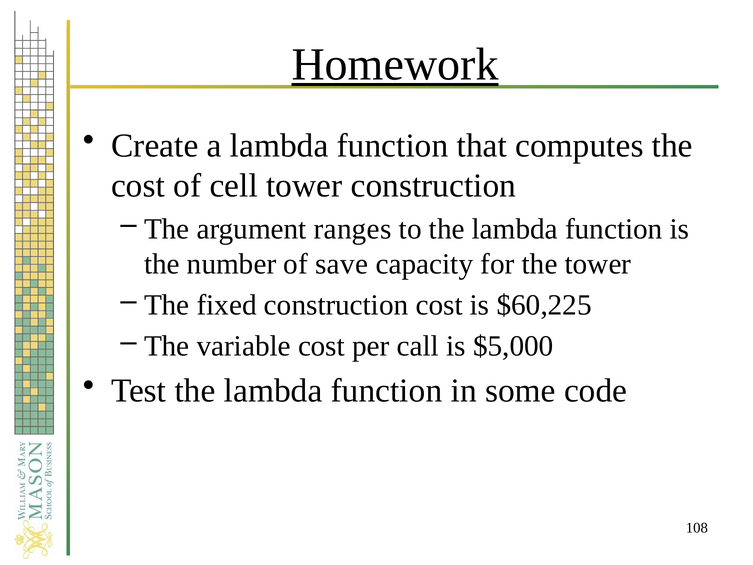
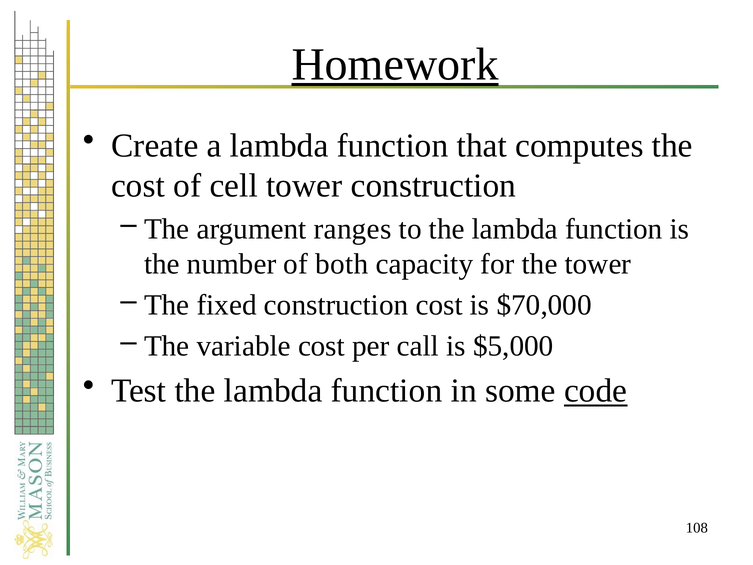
save: save -> both
$60,225: $60,225 -> $70,000
code underline: none -> present
